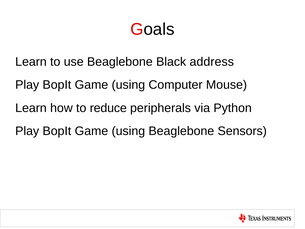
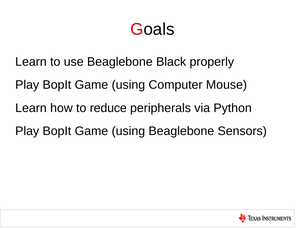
address: address -> properly
